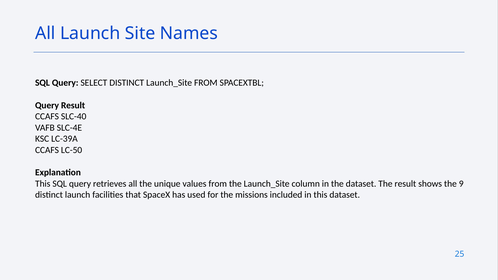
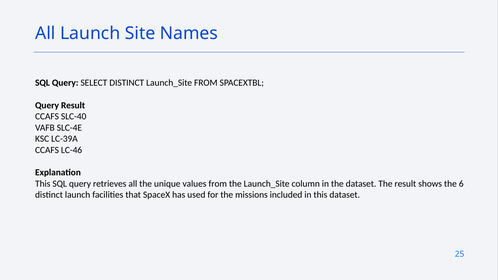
LC-50: LC-50 -> LC-46
9: 9 -> 6
